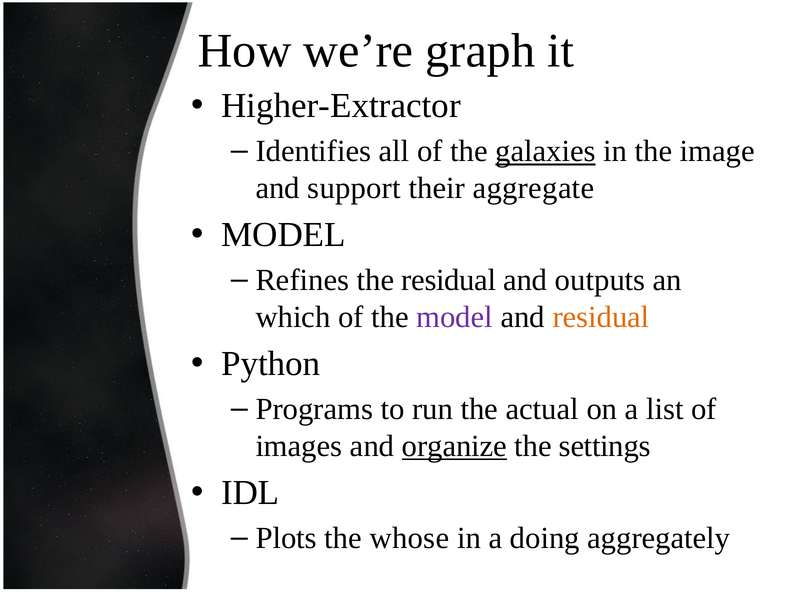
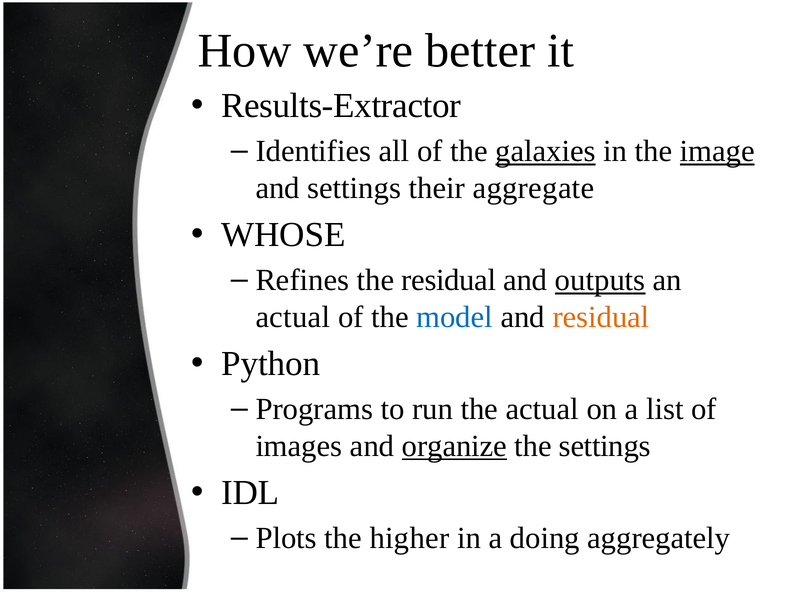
graph: graph -> better
Higher-Extractor: Higher-Extractor -> Results-Extractor
image underline: none -> present
and support: support -> settings
MODEL at (283, 235): MODEL -> WHOSE
outputs underline: none -> present
which at (293, 317): which -> actual
model at (455, 317) colour: purple -> blue
whose: whose -> higher
